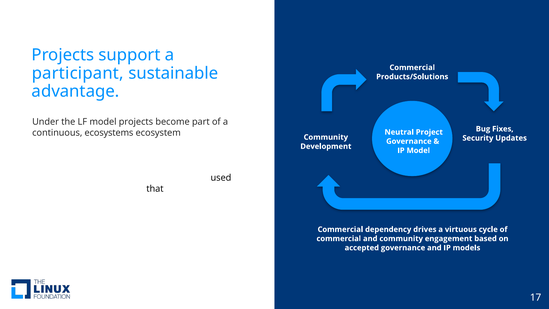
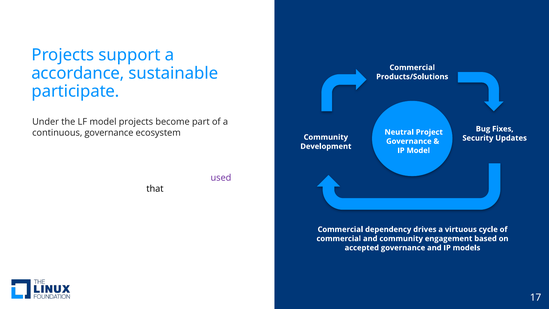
participant: participant -> accordance
advantage at (75, 91): advantage -> participate
continuous ecosystems: ecosystems -> governance
used colour: black -> purple
